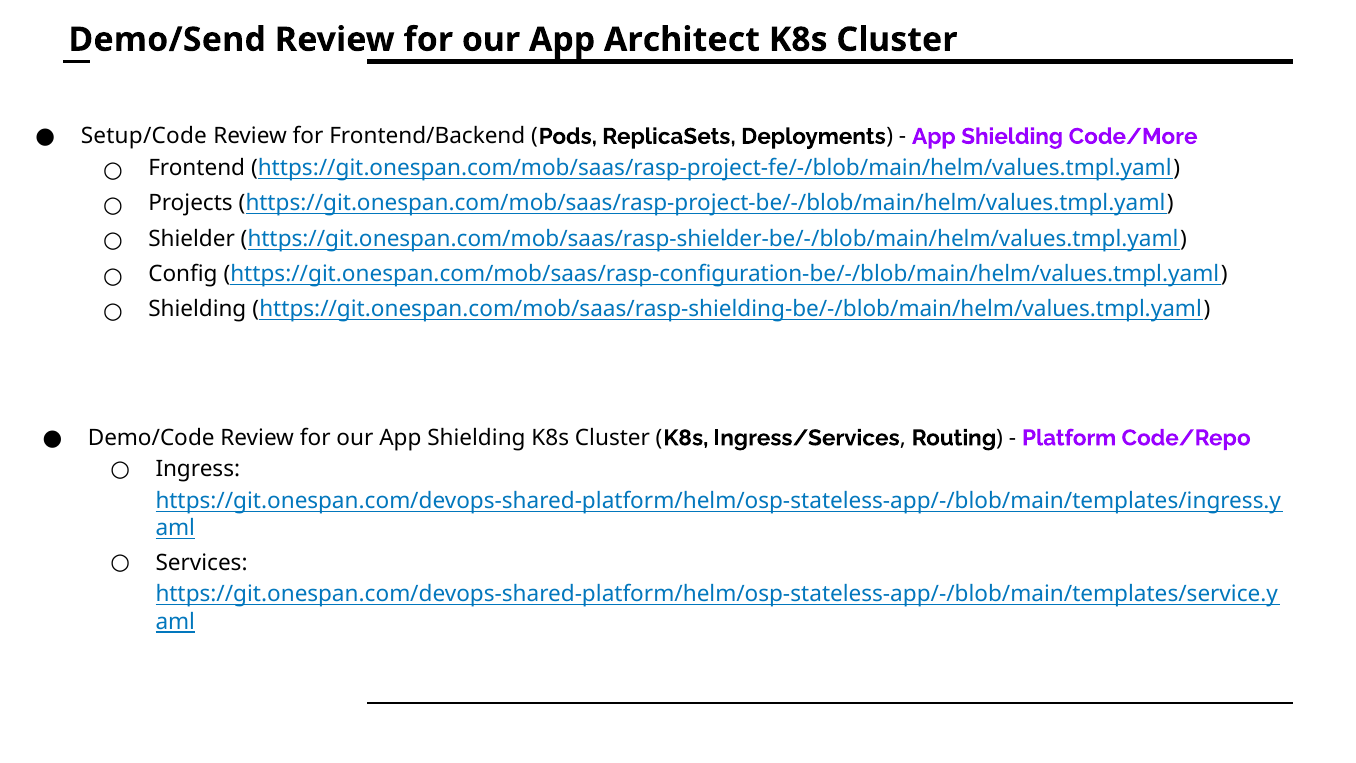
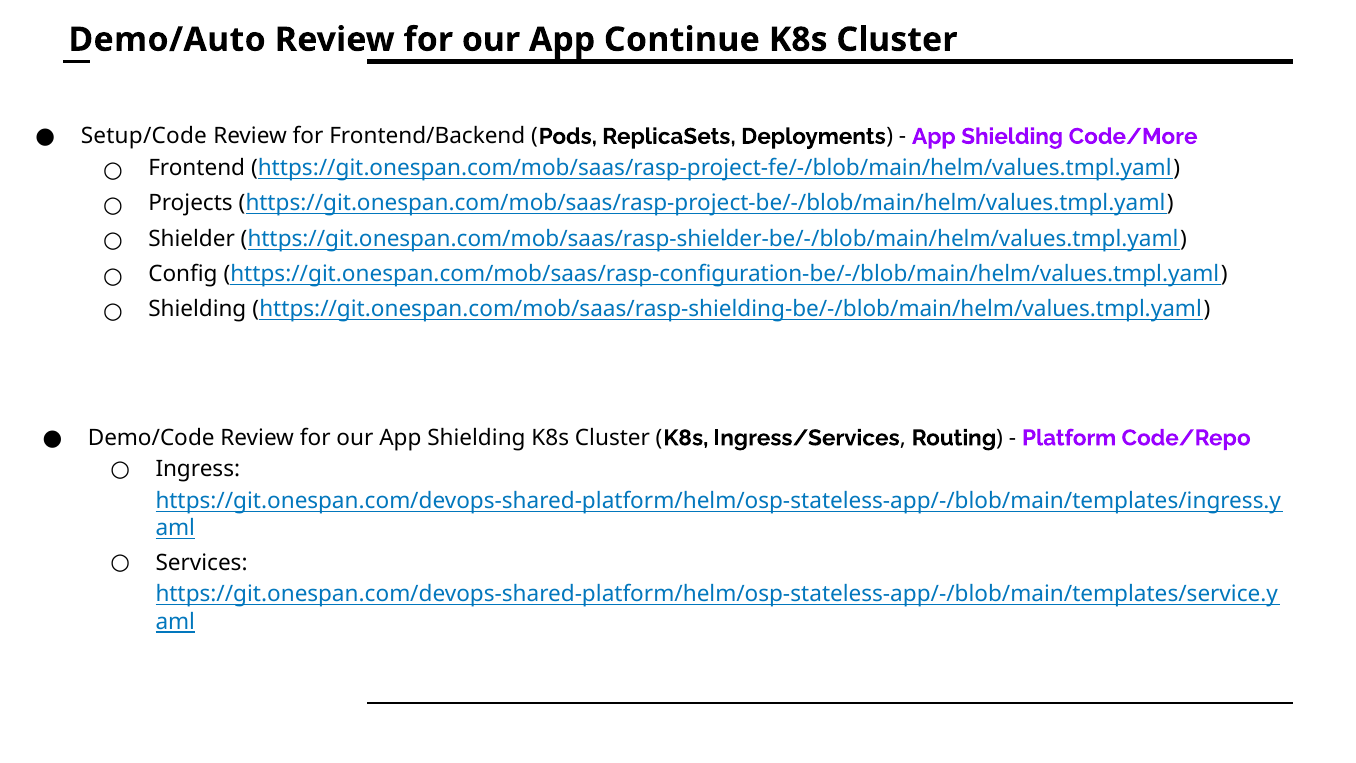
Demo/Send: Demo/Send -> Demo/Auto
Architect: Architect -> Continue
